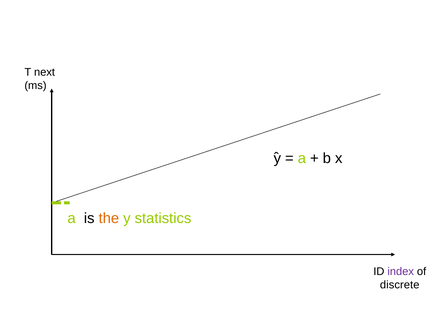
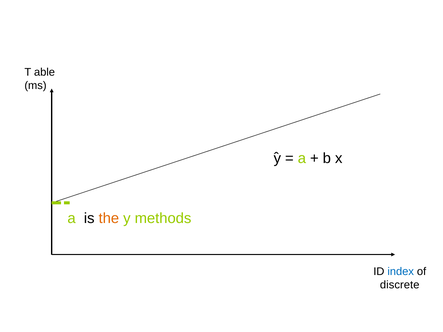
next: next -> able
statistics: statistics -> methods
index colour: purple -> blue
